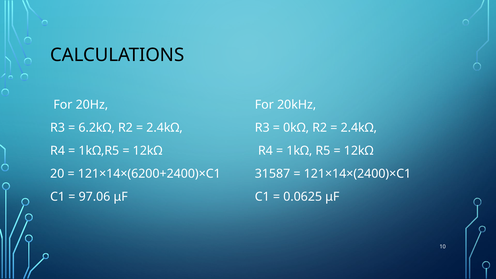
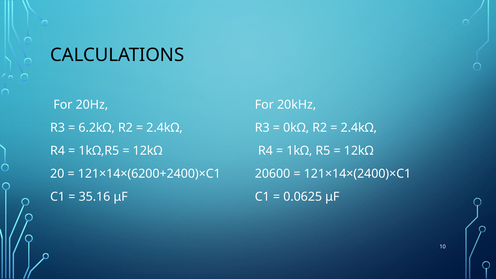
31587: 31587 -> 20600
97.06: 97.06 -> 35.16
